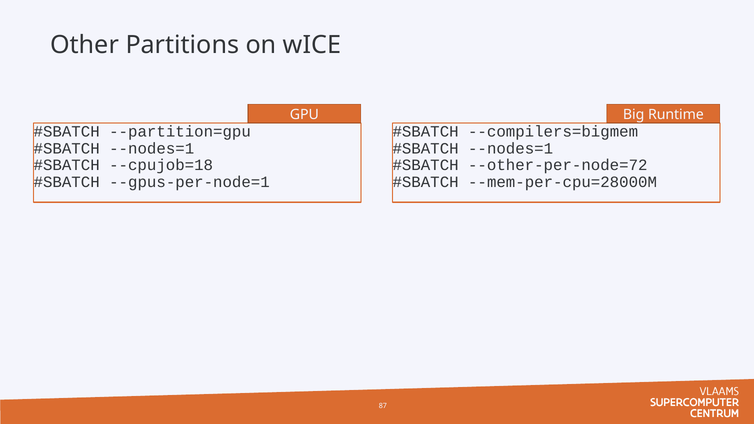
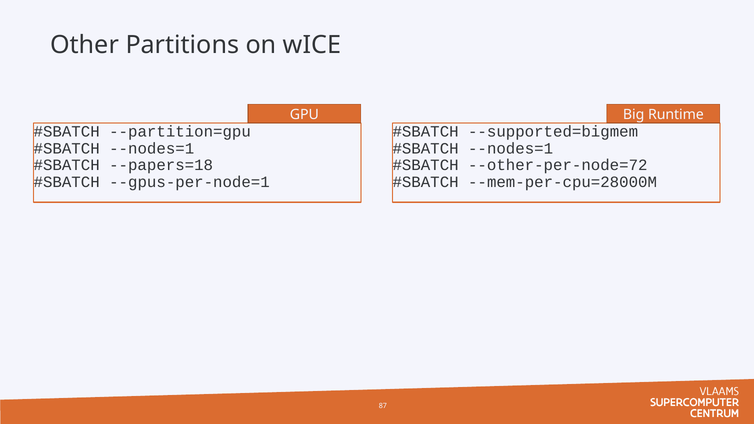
--compilers=bigmem: --compilers=bigmem -> --supported=bigmem
--cpujob=18: --cpujob=18 -> --papers=18
